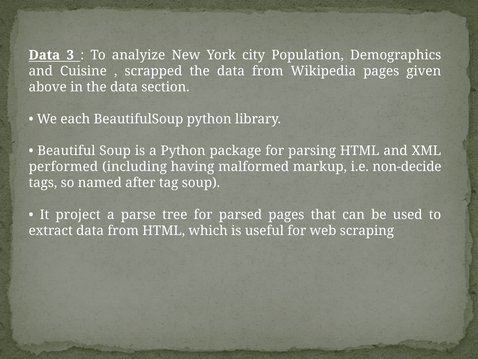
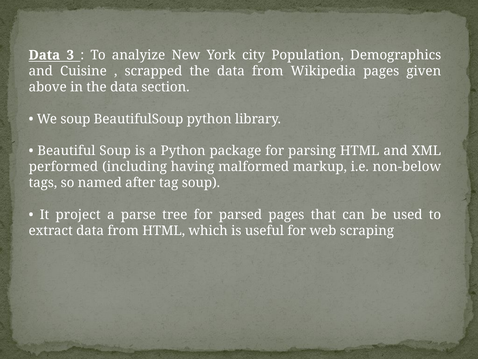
We each: each -> soup
non-decide: non-decide -> non-below
